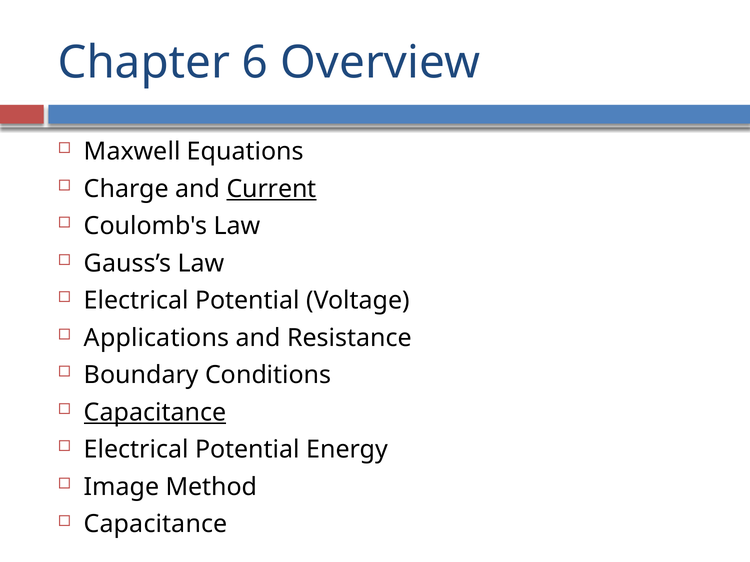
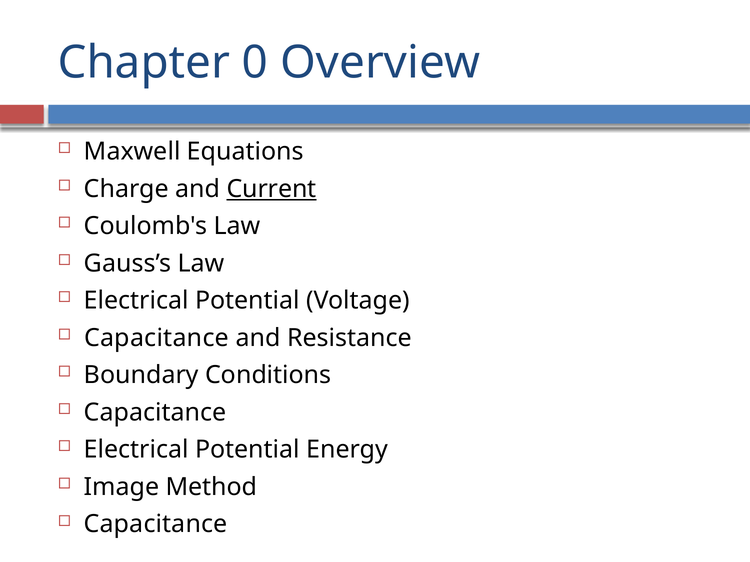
6: 6 -> 0
Applications at (157, 338): Applications -> Capacitance
Capacitance at (155, 413) underline: present -> none
